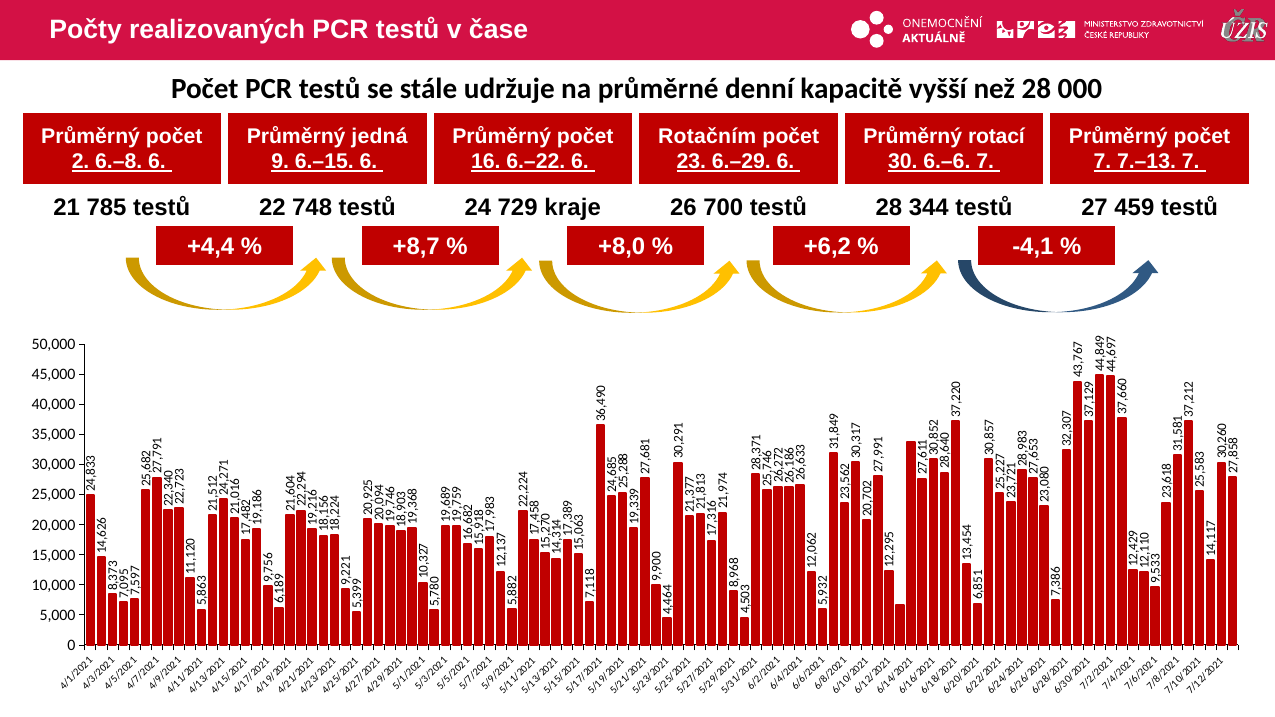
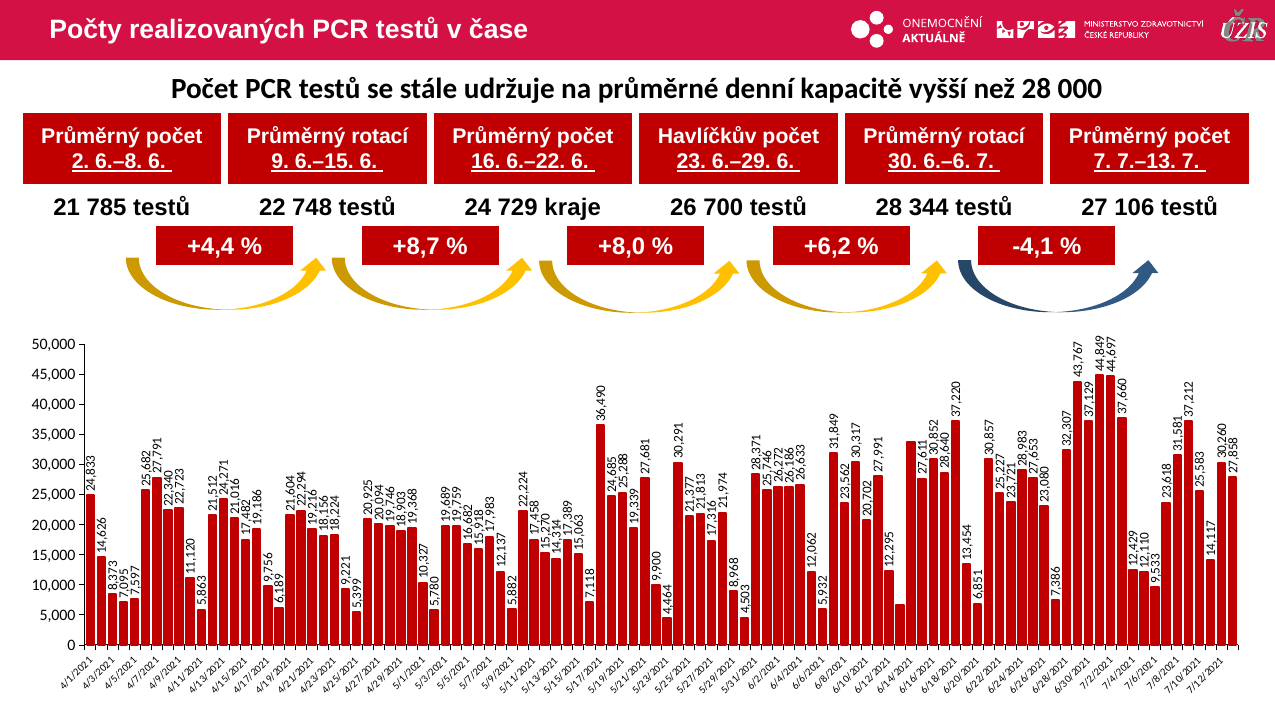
Průměrný počet Průměrný jedná: jedná -> rotací
Rotačním: Rotačním -> Havlíčkův
459: 459 -> 106
